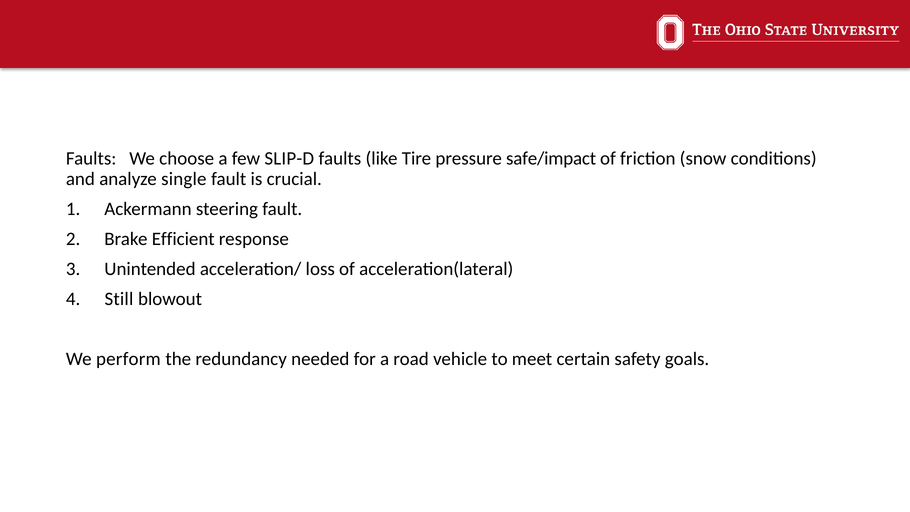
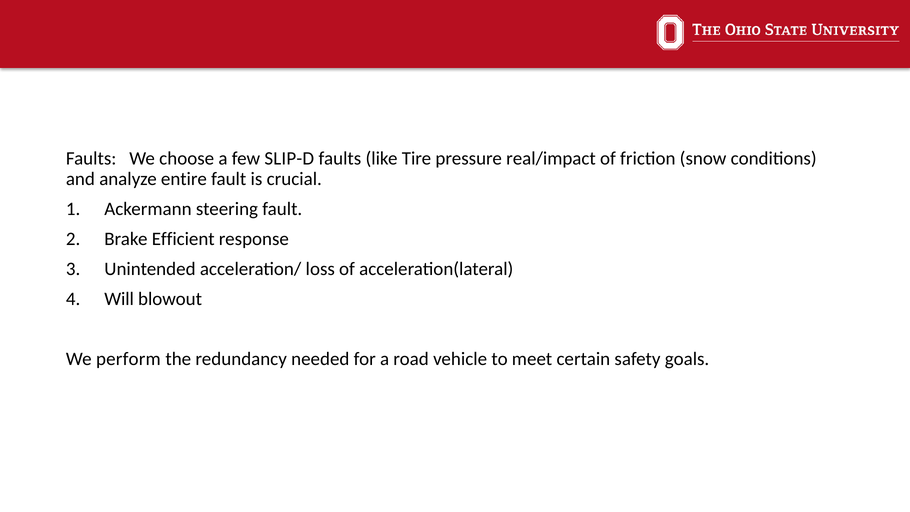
safe/impact: safe/impact -> real/impact
single: single -> entire
Still: Still -> Will
